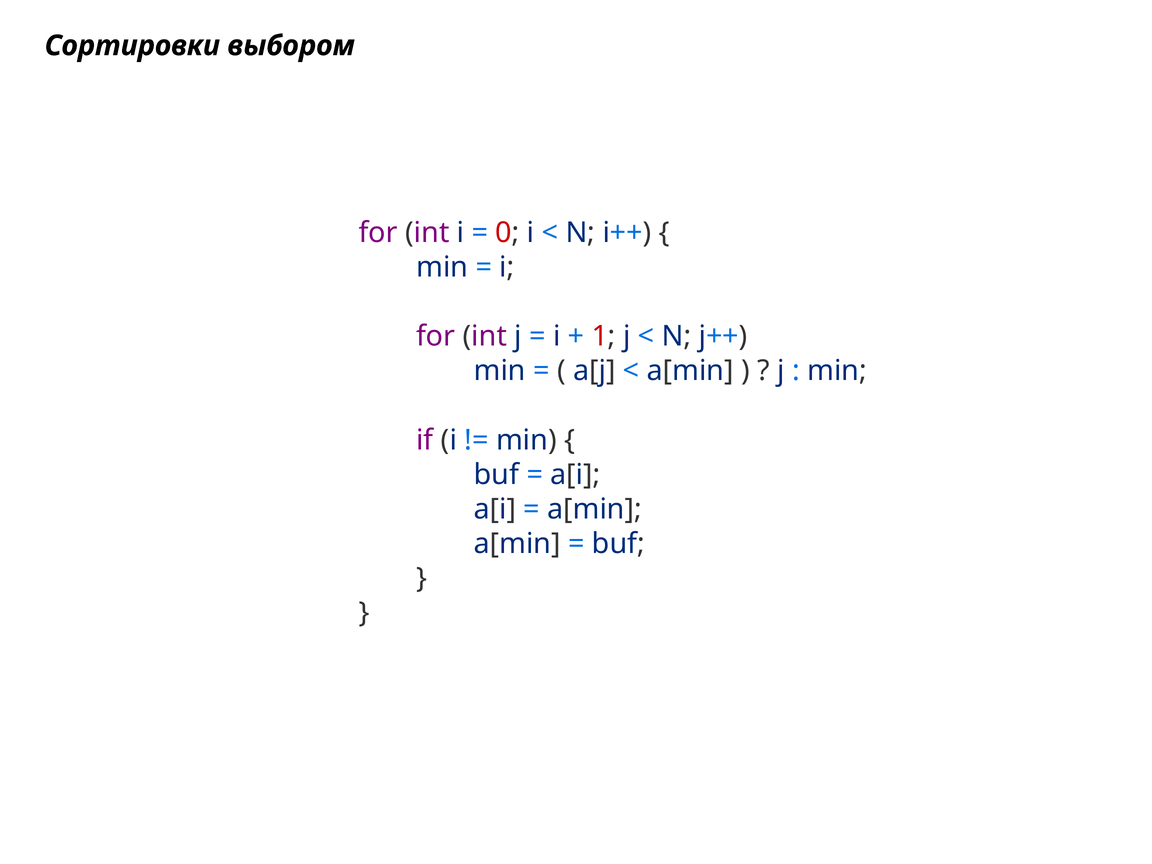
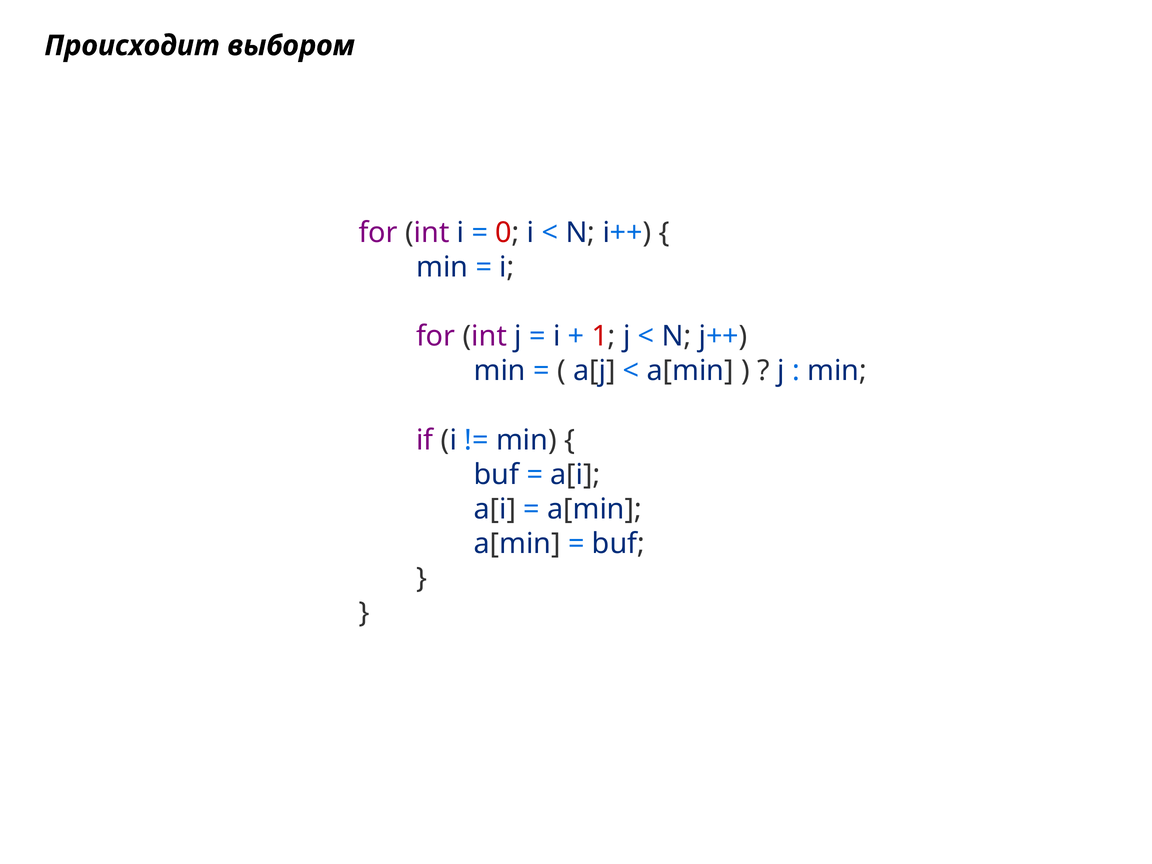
Сортировки: Сортировки -> Происходит
